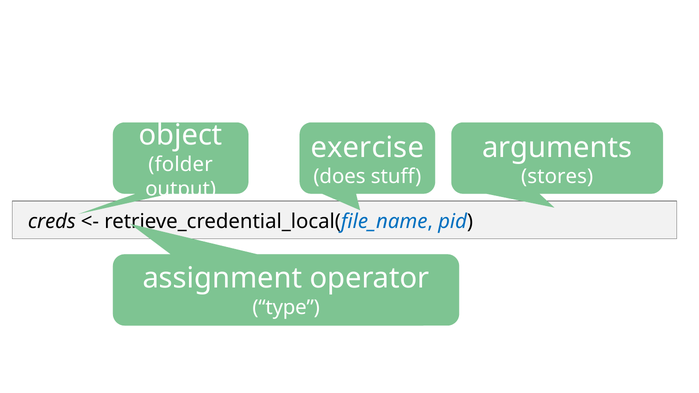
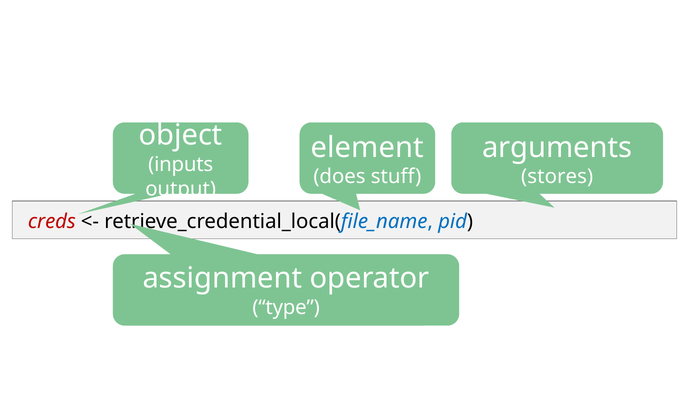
exercise: exercise -> element
folder: folder -> inputs
creds colour: black -> red
